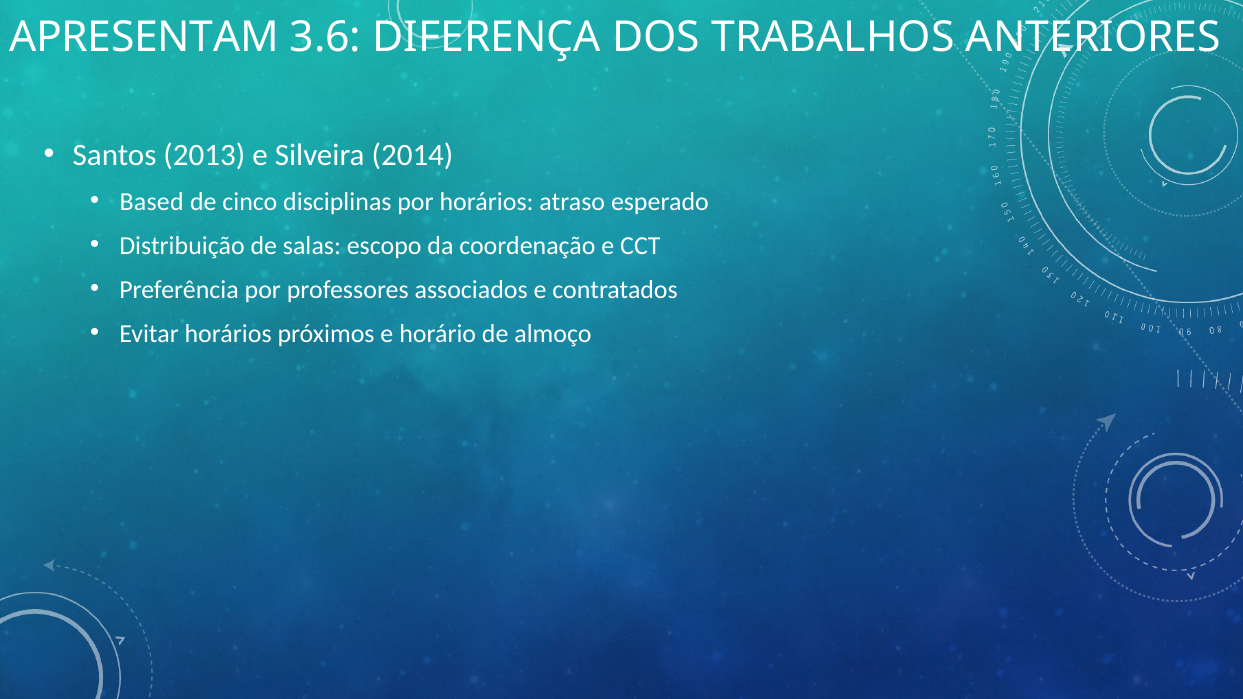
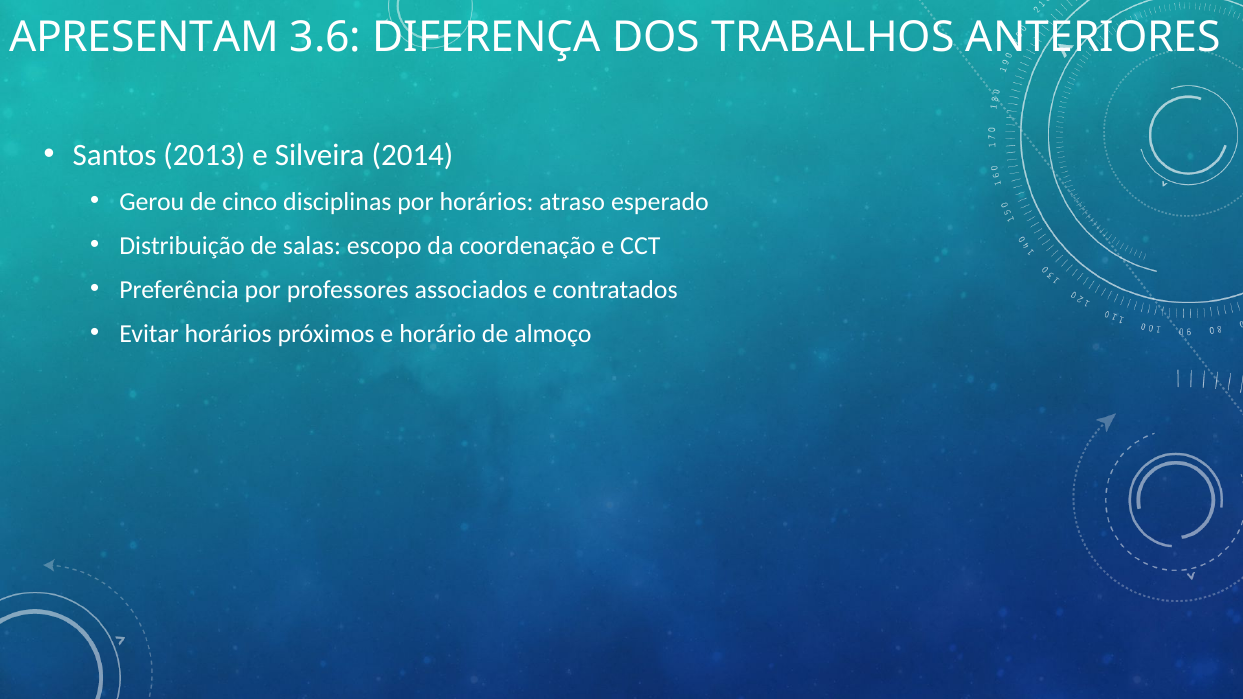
Based: Based -> Gerou
